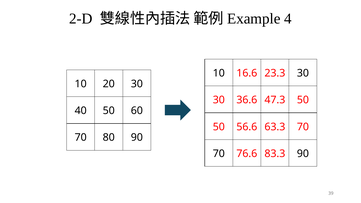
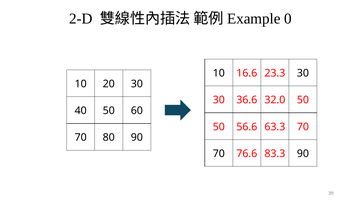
4: 4 -> 0
47.3: 47.3 -> 32.0
